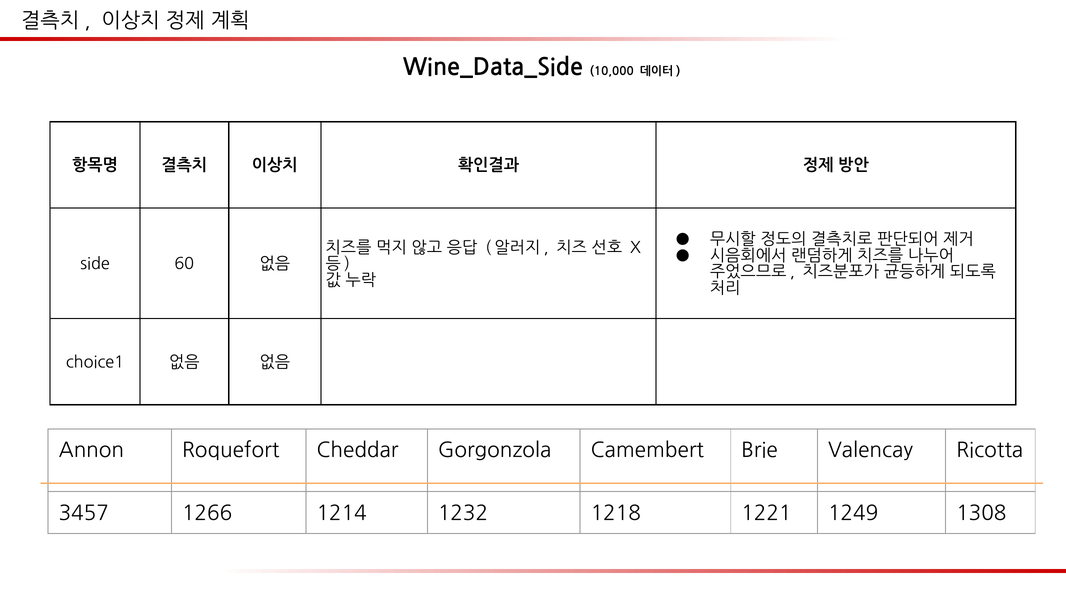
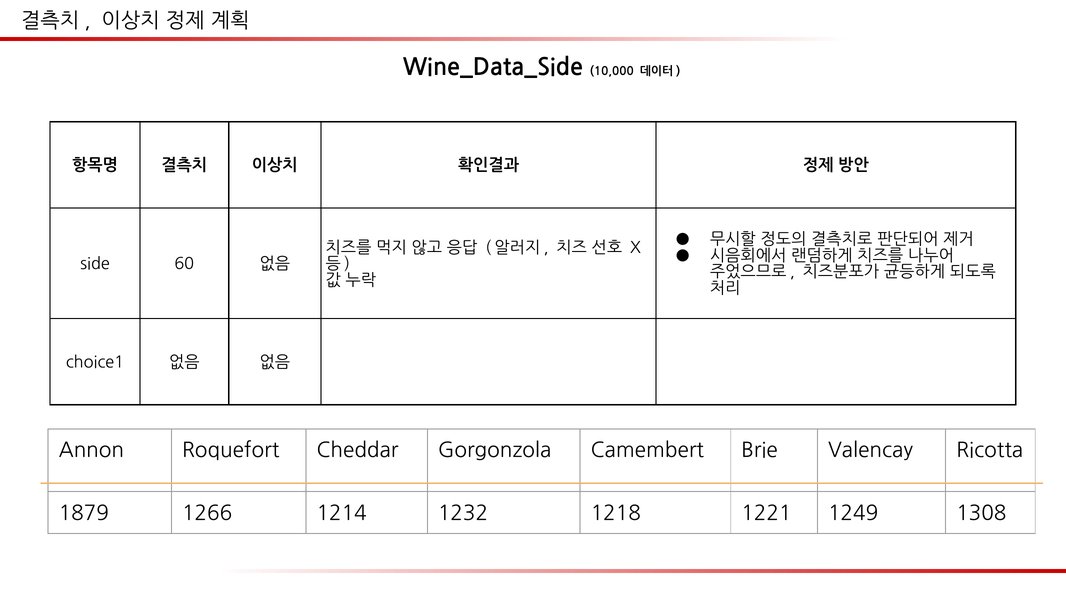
3457: 3457 -> 1879
